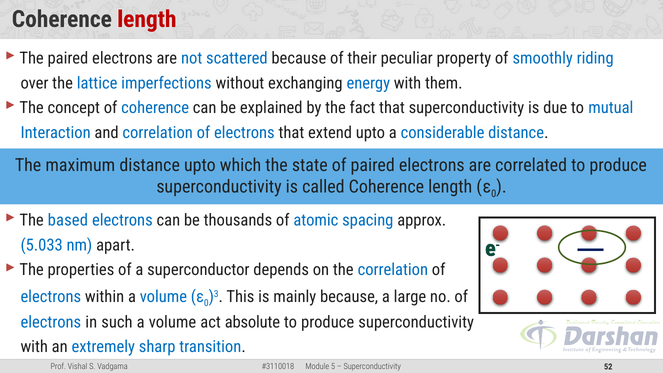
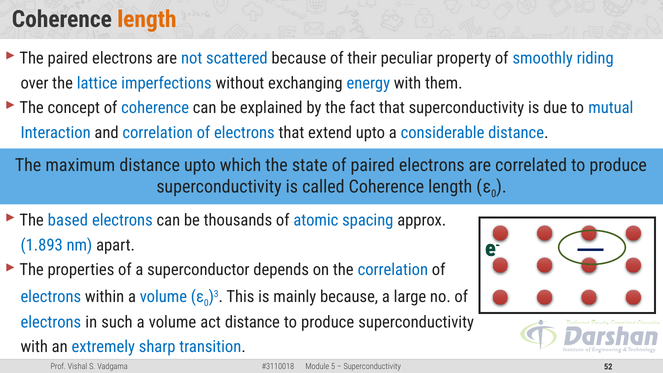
length at (147, 19) colour: red -> orange
5.033: 5.033 -> 1.893
act absolute: absolute -> distance
